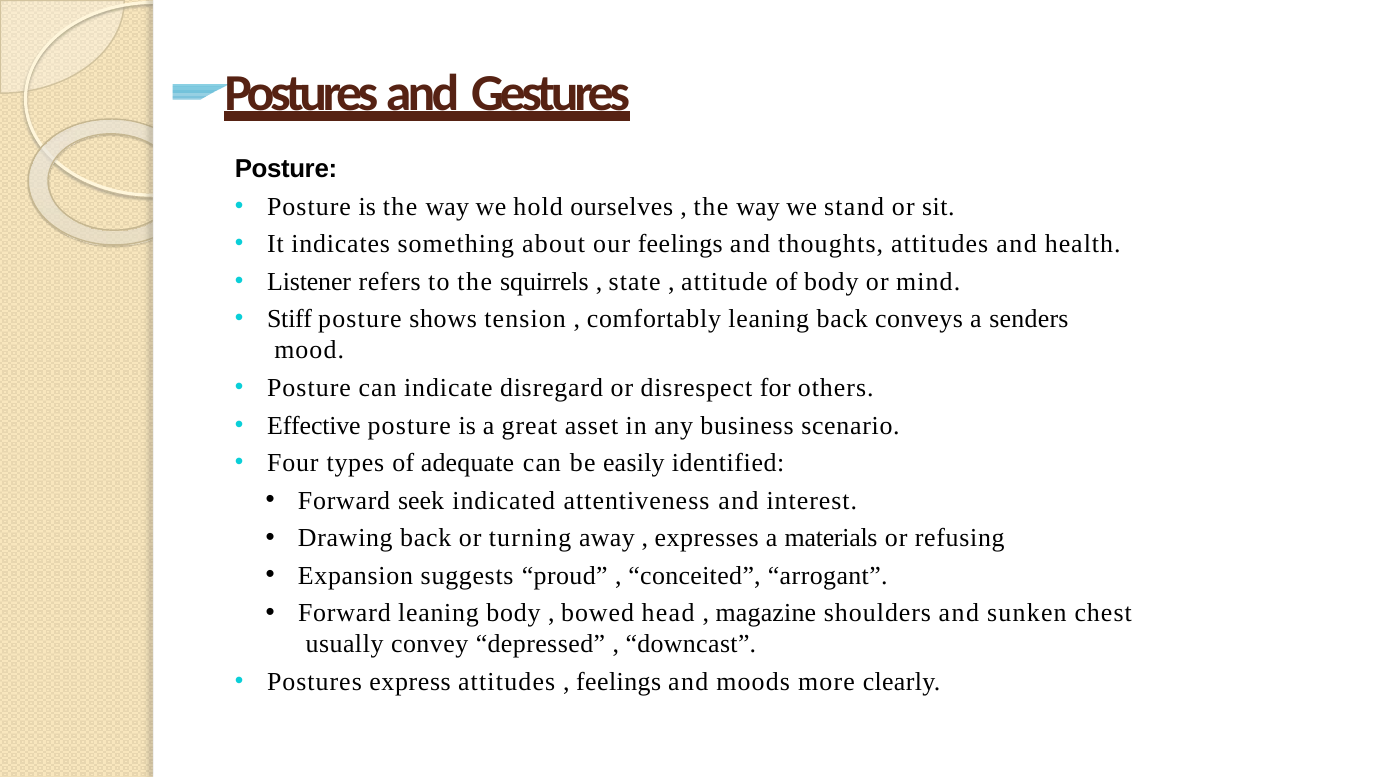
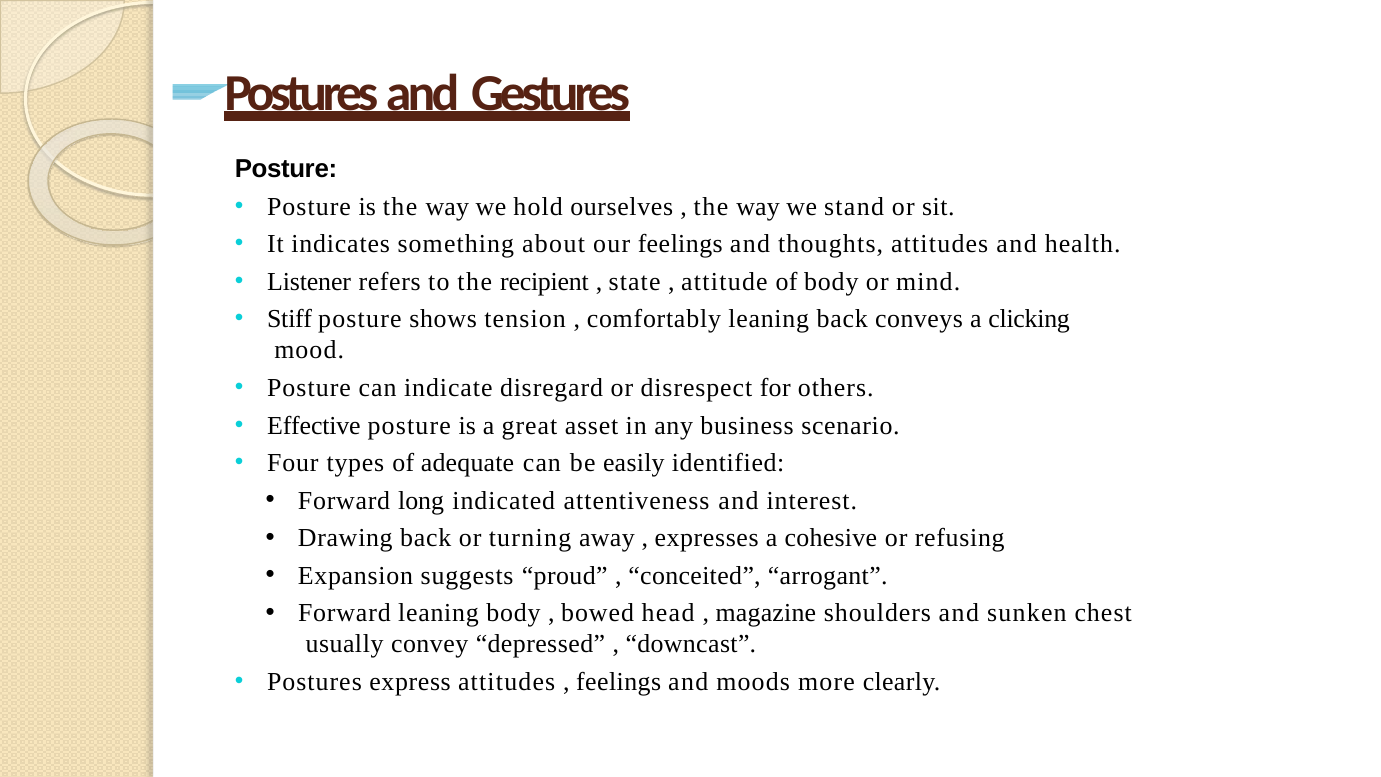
squirrels: squirrels -> recipient
senders: senders -> clicking
seek: seek -> long
materials: materials -> cohesive
